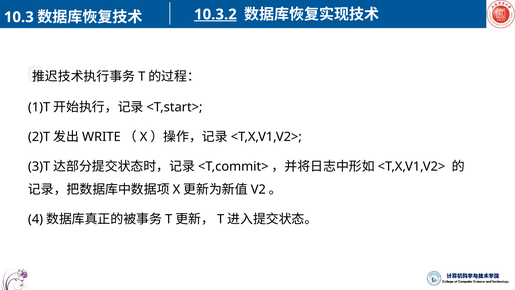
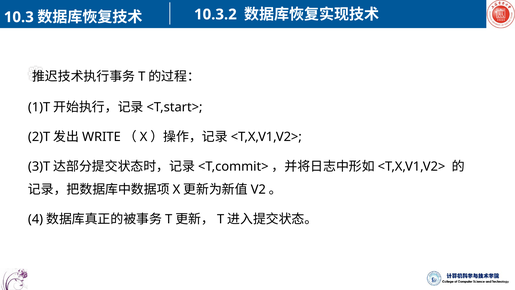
10.3.2 underline: present -> none
